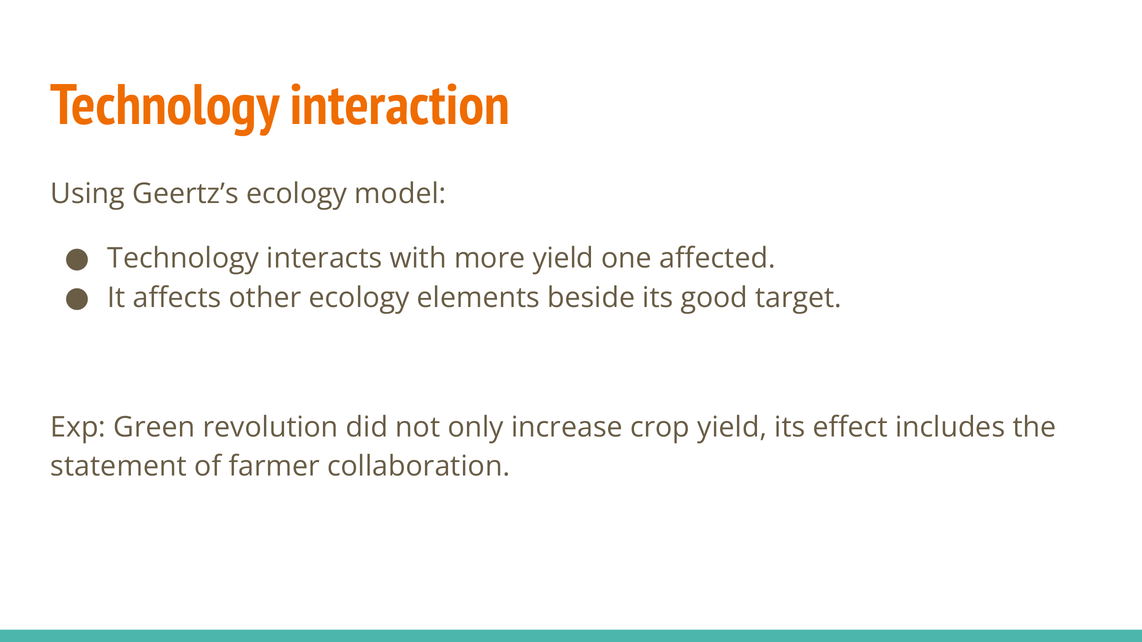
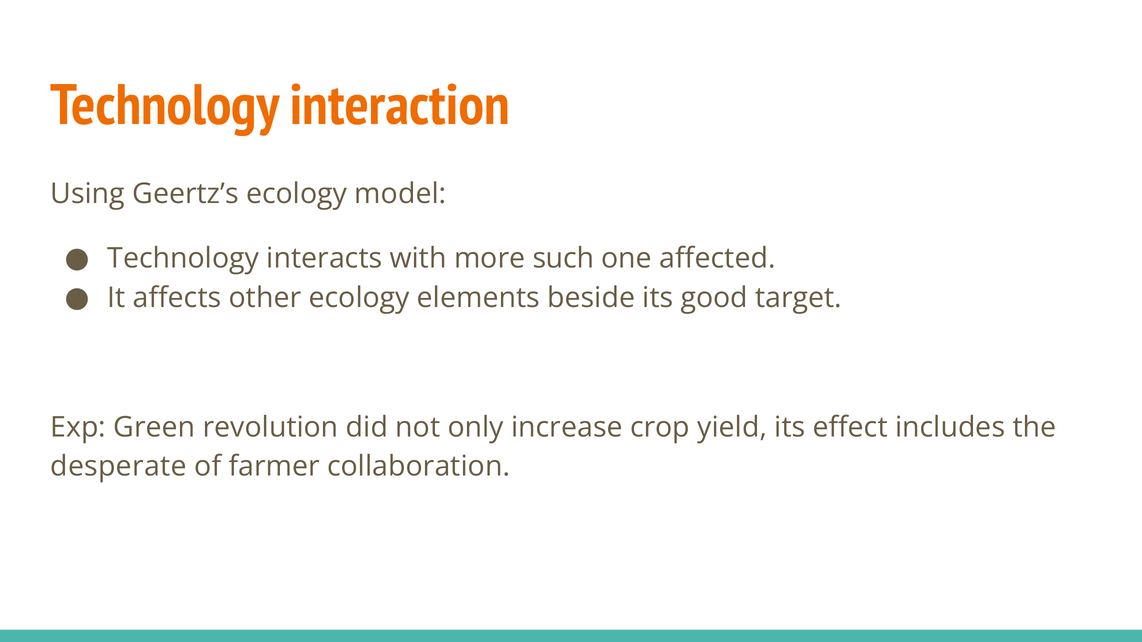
more yield: yield -> such
statement: statement -> desperate
